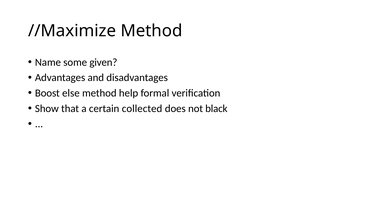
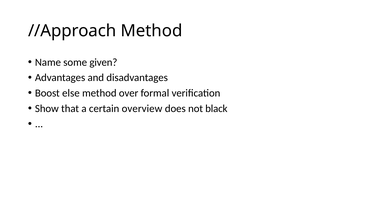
//Maximize: //Maximize -> //Approach
help: help -> over
collected: collected -> overview
